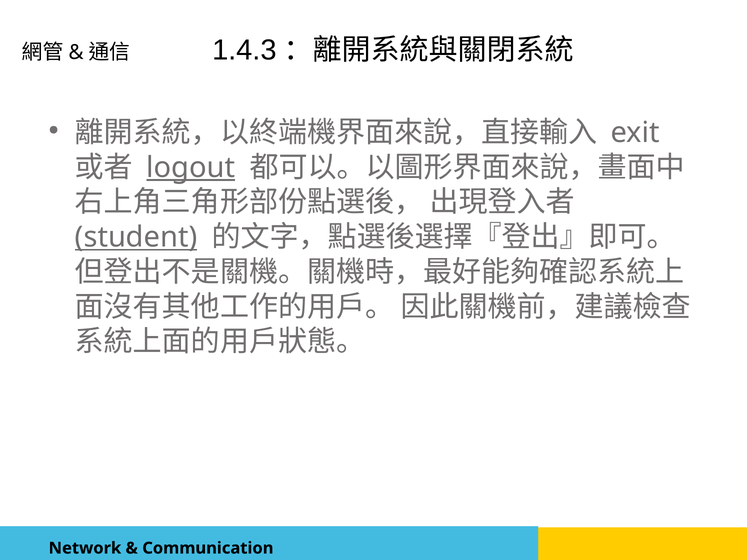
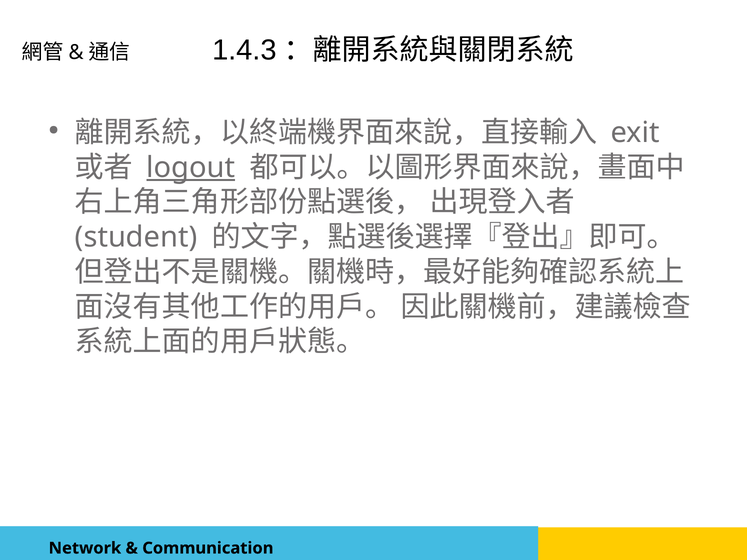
student underline: present -> none
